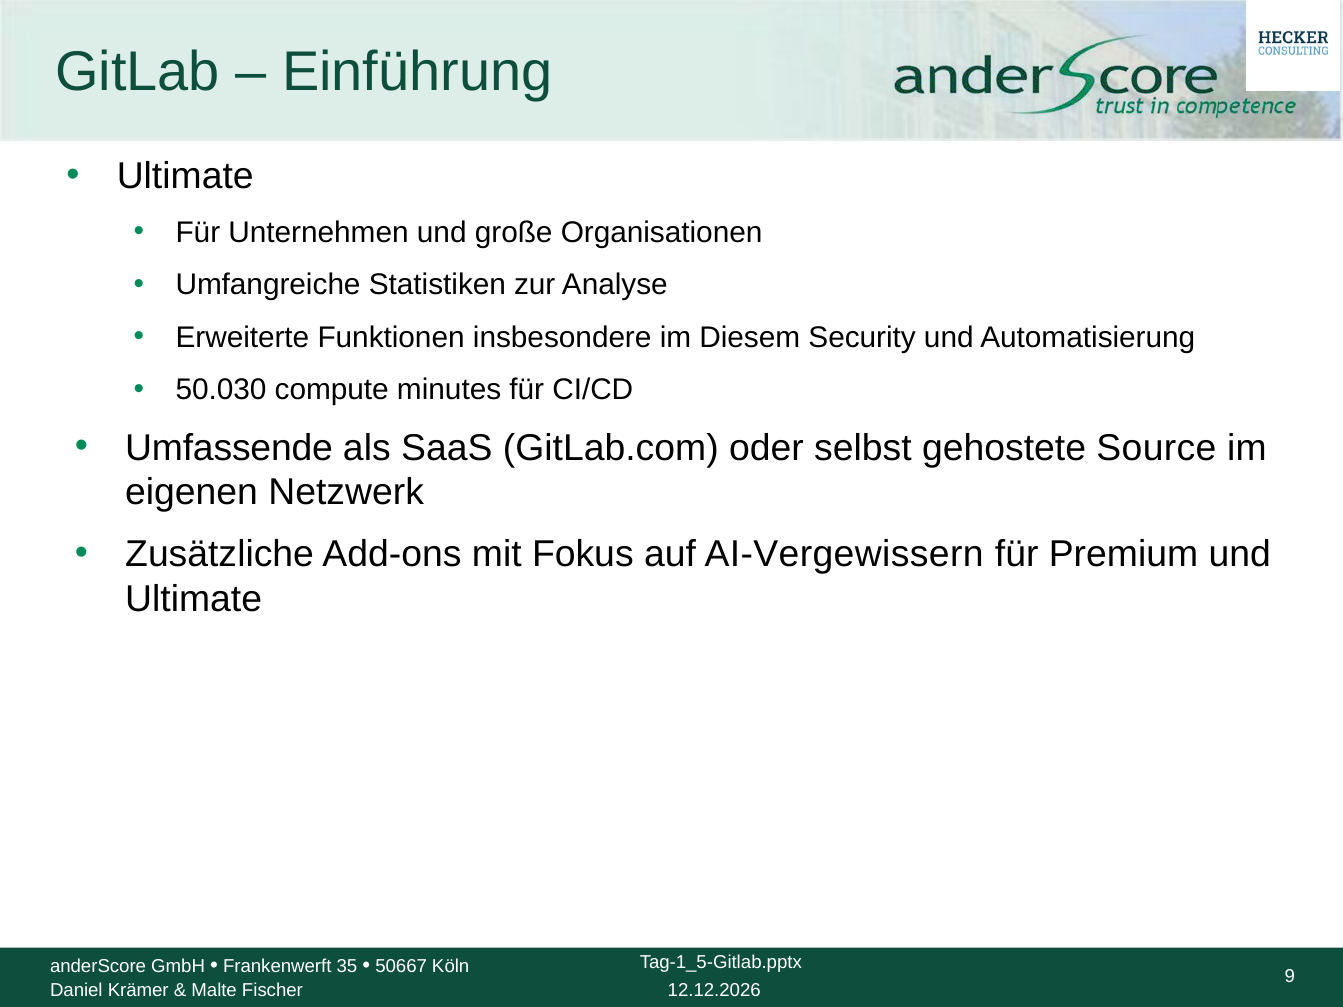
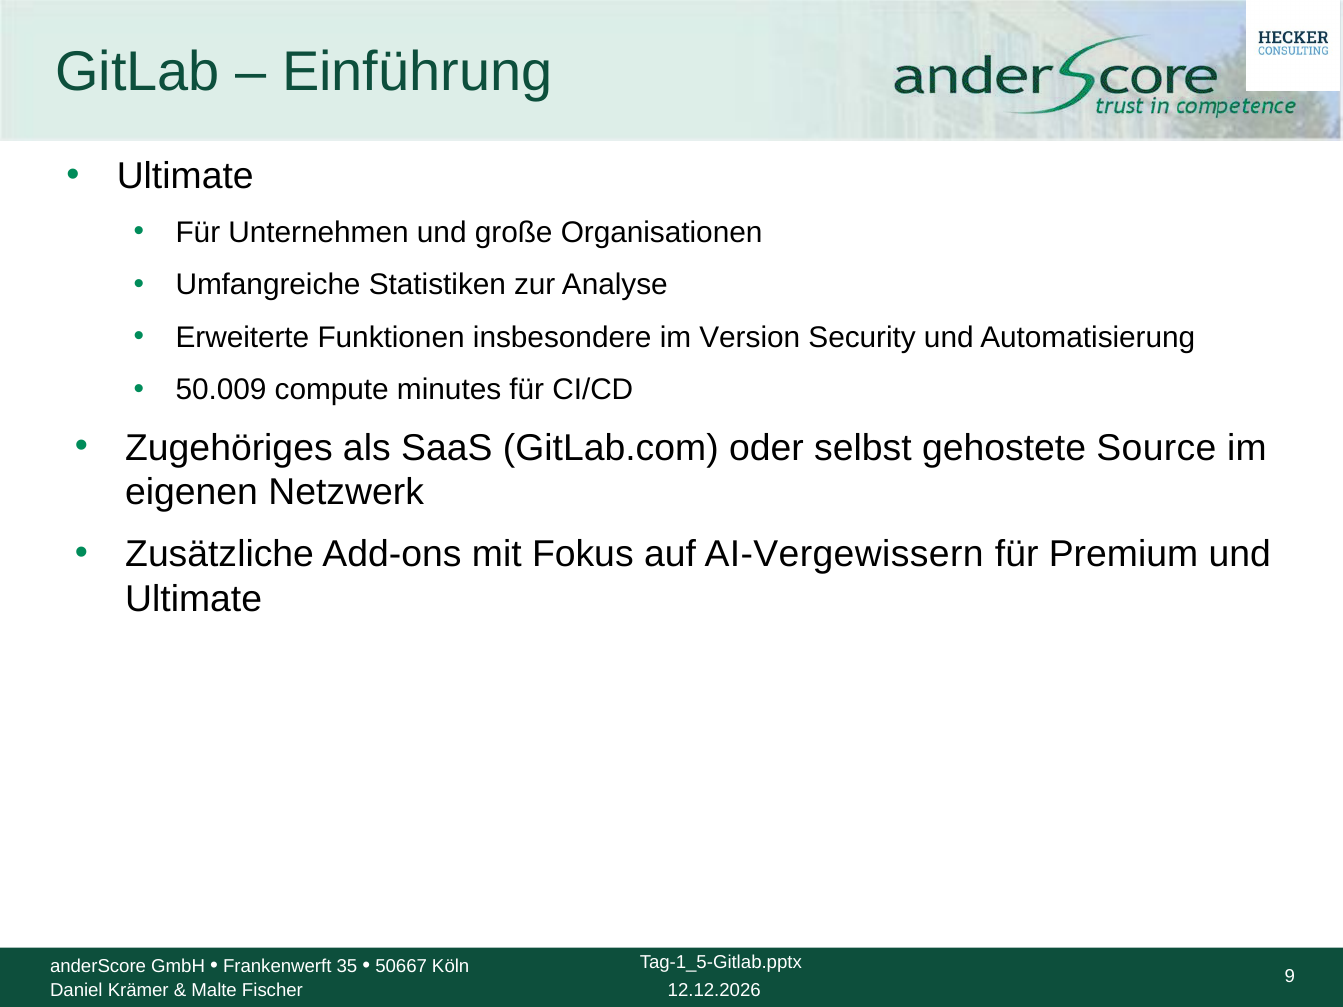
Diesem: Diesem -> Version
50.030: 50.030 -> 50.009
Umfassende: Umfassende -> Zugehöriges
